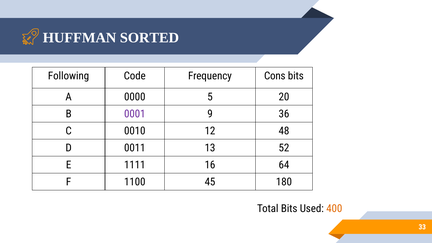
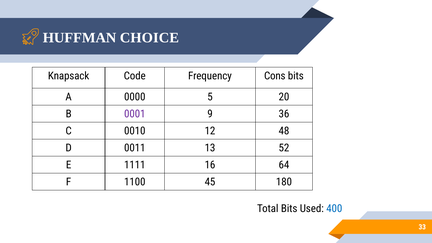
SORTED: SORTED -> CHOICE
Following: Following -> Knapsack
400 colour: orange -> blue
